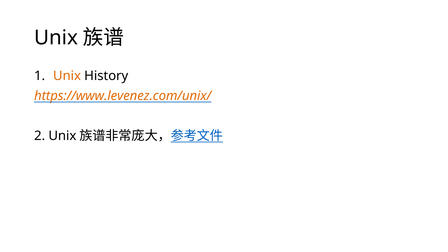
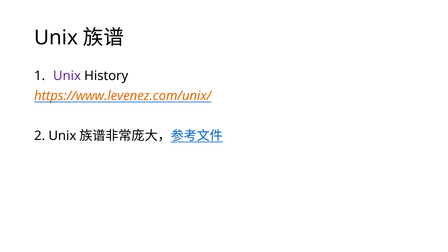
Unix at (67, 76) colour: orange -> purple
